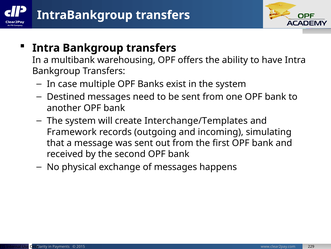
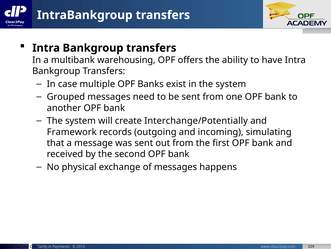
Destined: Destined -> Grouped
Interchange/Templates: Interchange/Templates -> Interchange/Potentially
